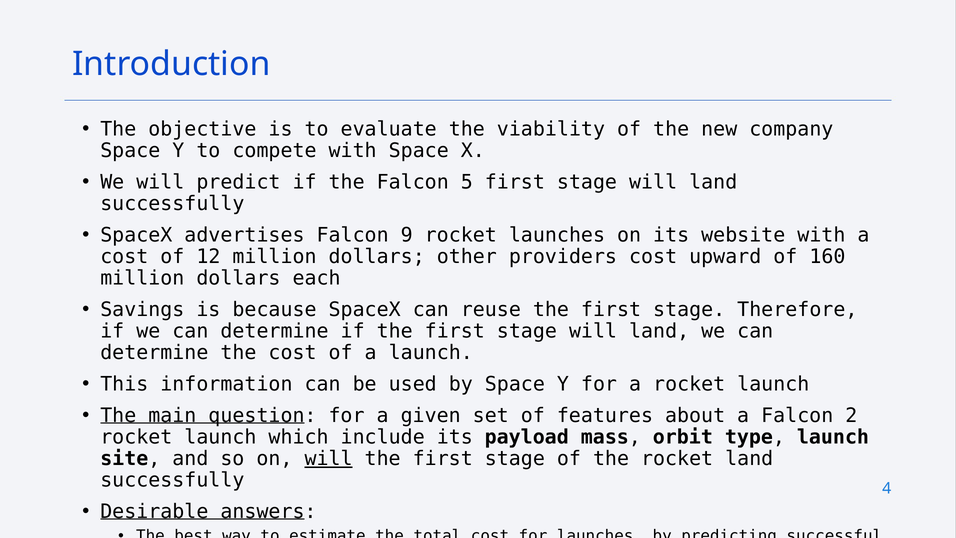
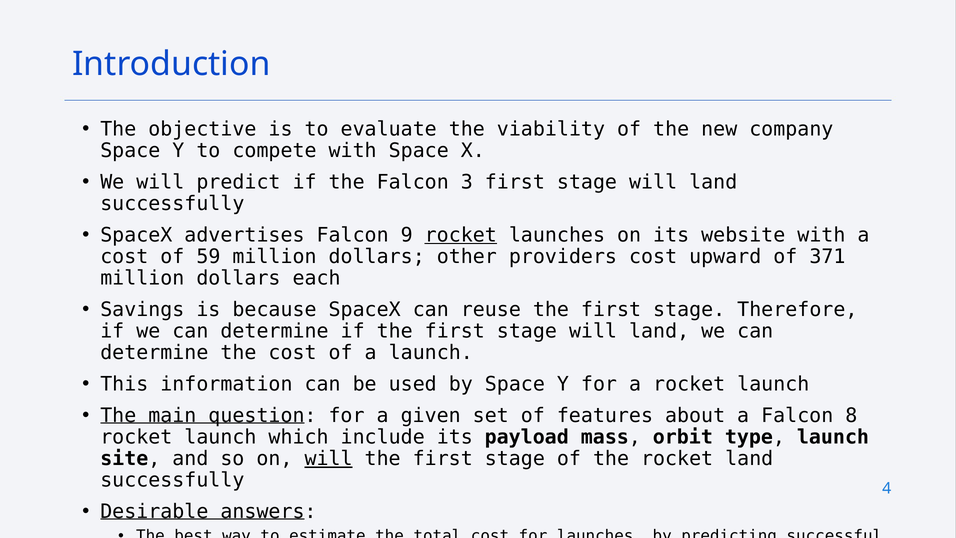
5: 5 -> 3
rocket at (461, 235) underline: none -> present
12: 12 -> 59
160: 160 -> 371
2: 2 -> 8
